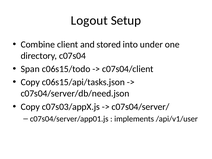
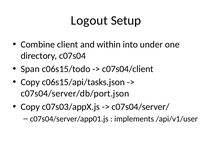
stored: stored -> within
c07s04/server/db/need.json: c07s04/server/db/need.json -> c07s04/server/db/port.json
